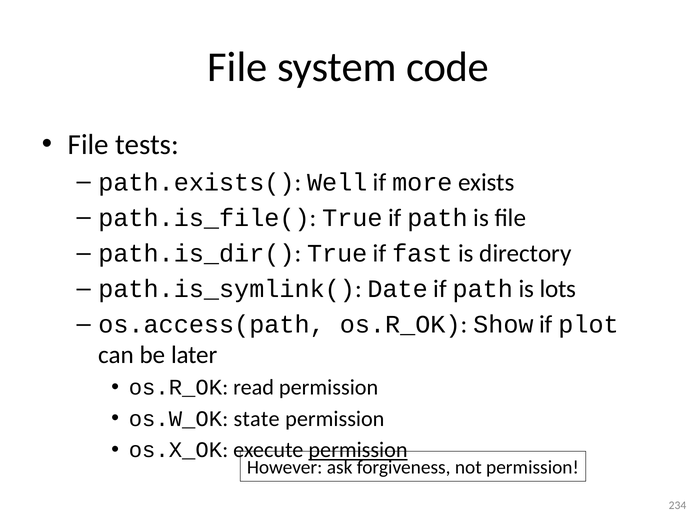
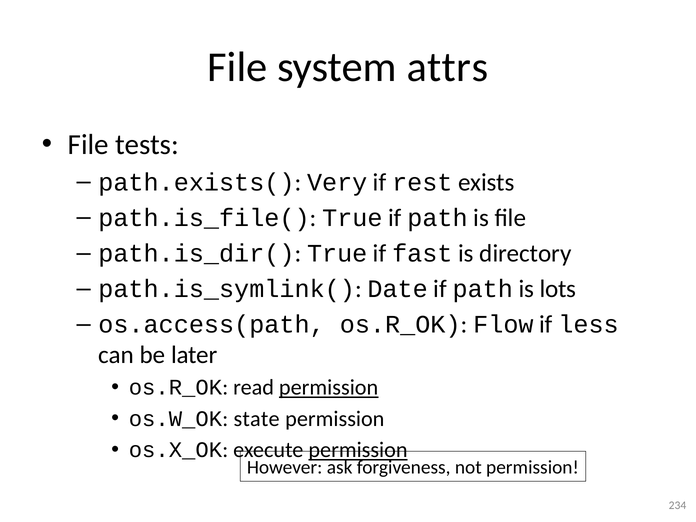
code: code -> attrs
Well: Well -> Very
more: more -> rest
Show: Show -> Flow
plot: plot -> less
permission at (329, 388) underline: none -> present
